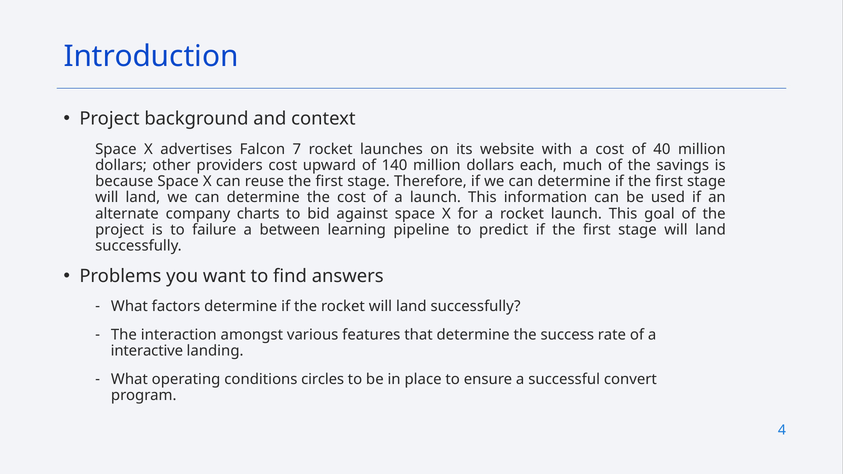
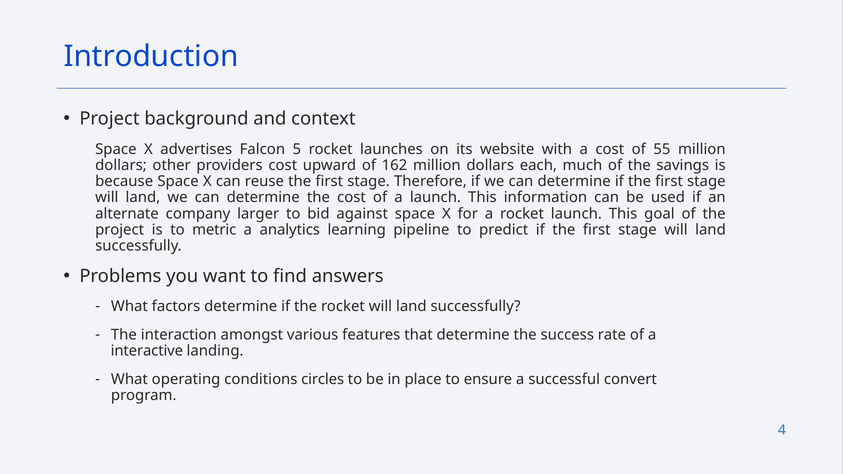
7: 7 -> 5
40: 40 -> 55
140: 140 -> 162
charts: charts -> larger
failure: failure -> metric
between: between -> analytics
